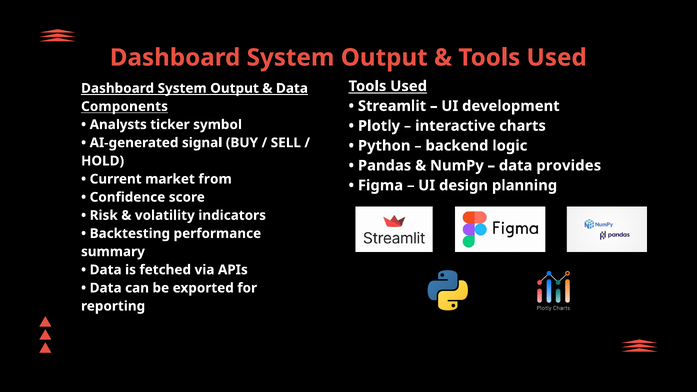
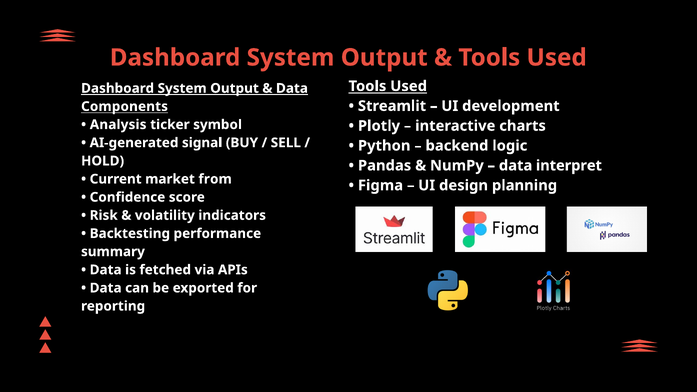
Analysts: Analysts -> Analysis
provides: provides -> interpret
